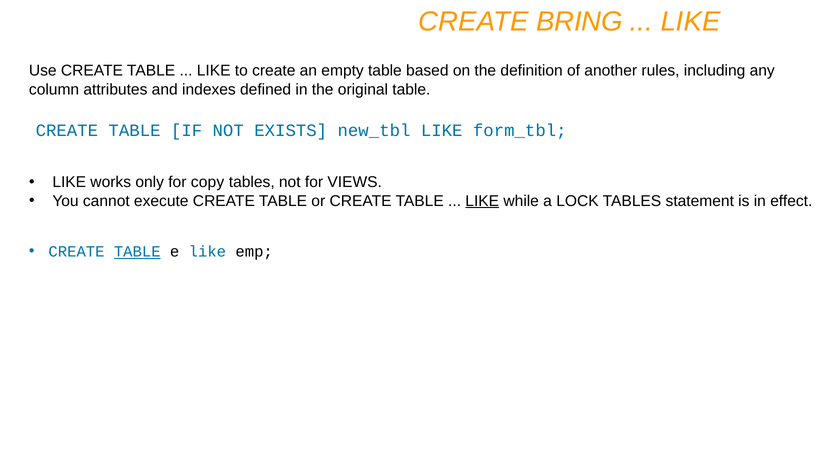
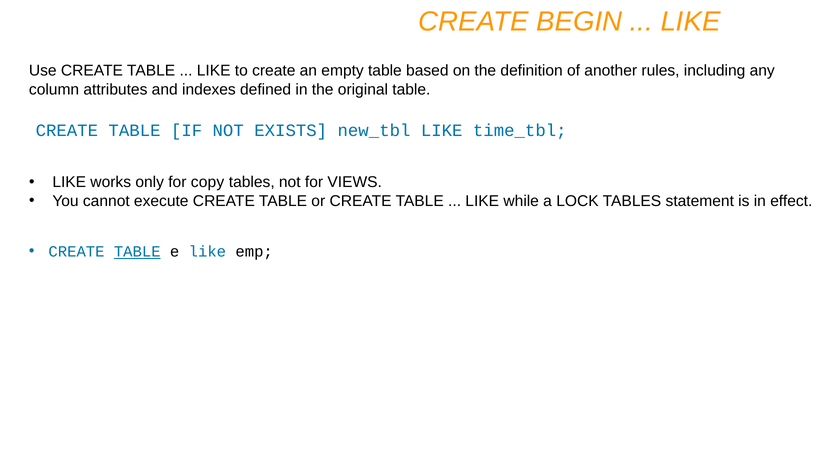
BRING: BRING -> BEGIN
form_tbl: form_tbl -> time_tbl
LIKE at (482, 201) underline: present -> none
